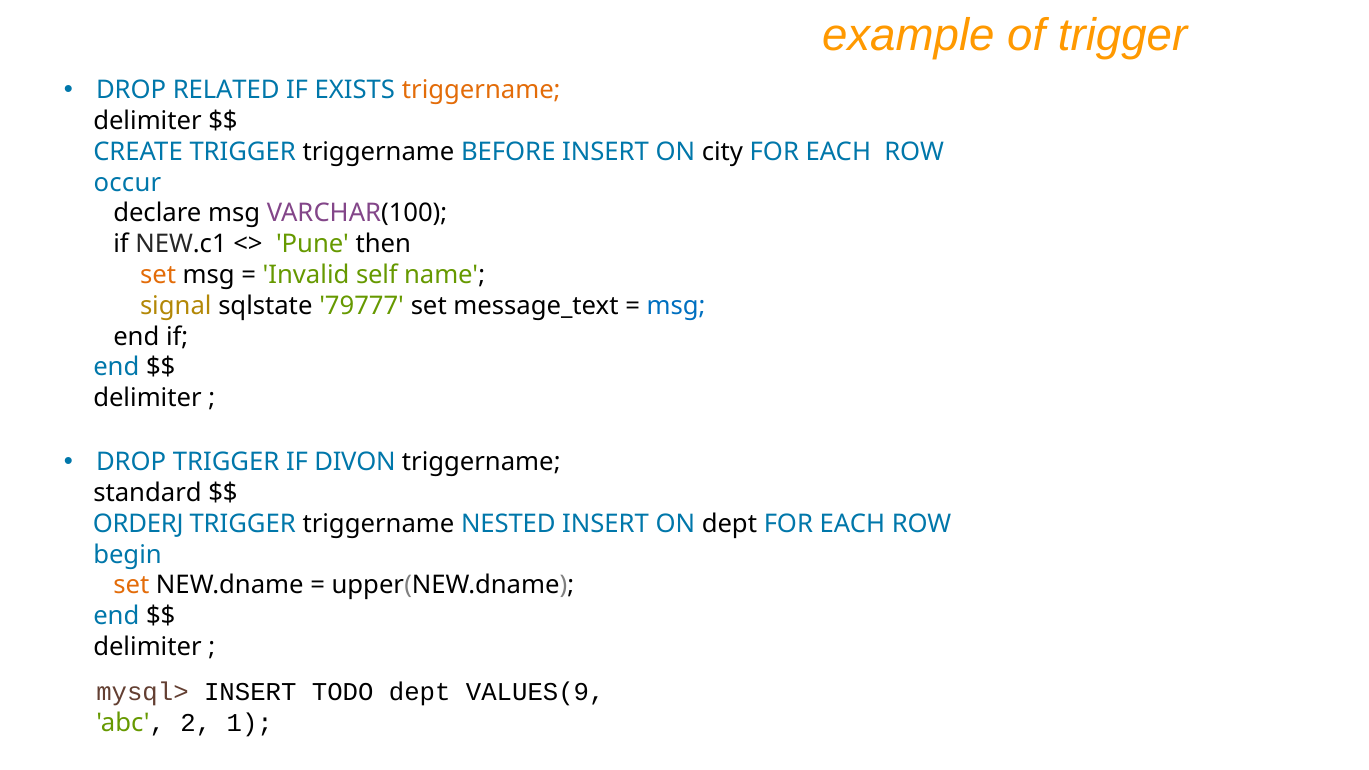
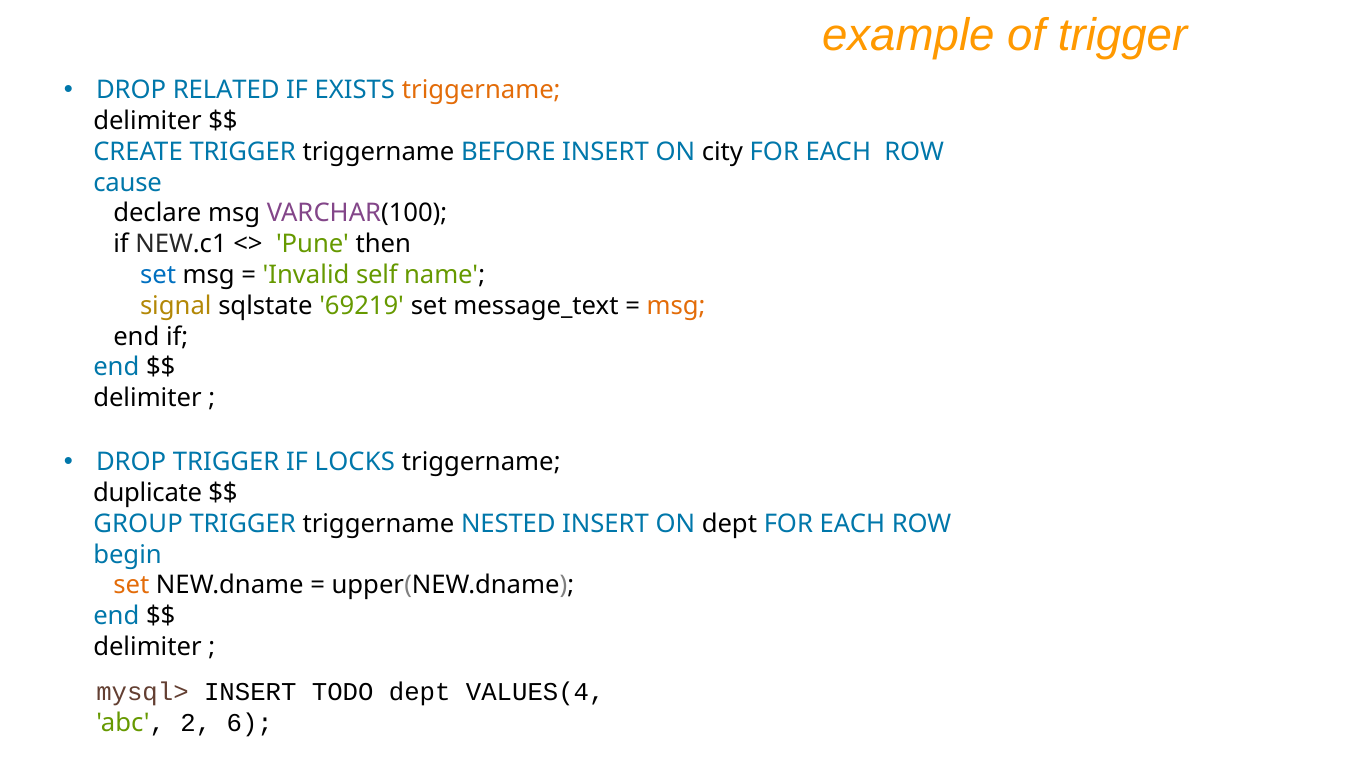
occur: occur -> cause
set at (158, 275) colour: orange -> blue
79777: 79777 -> 69219
msg at (676, 306) colour: blue -> orange
DIVON: DIVON -> LOCKS
standard: standard -> duplicate
ORDERJ: ORDERJ -> GROUP
VALUES(9: VALUES(9 -> VALUES(4
1: 1 -> 6
